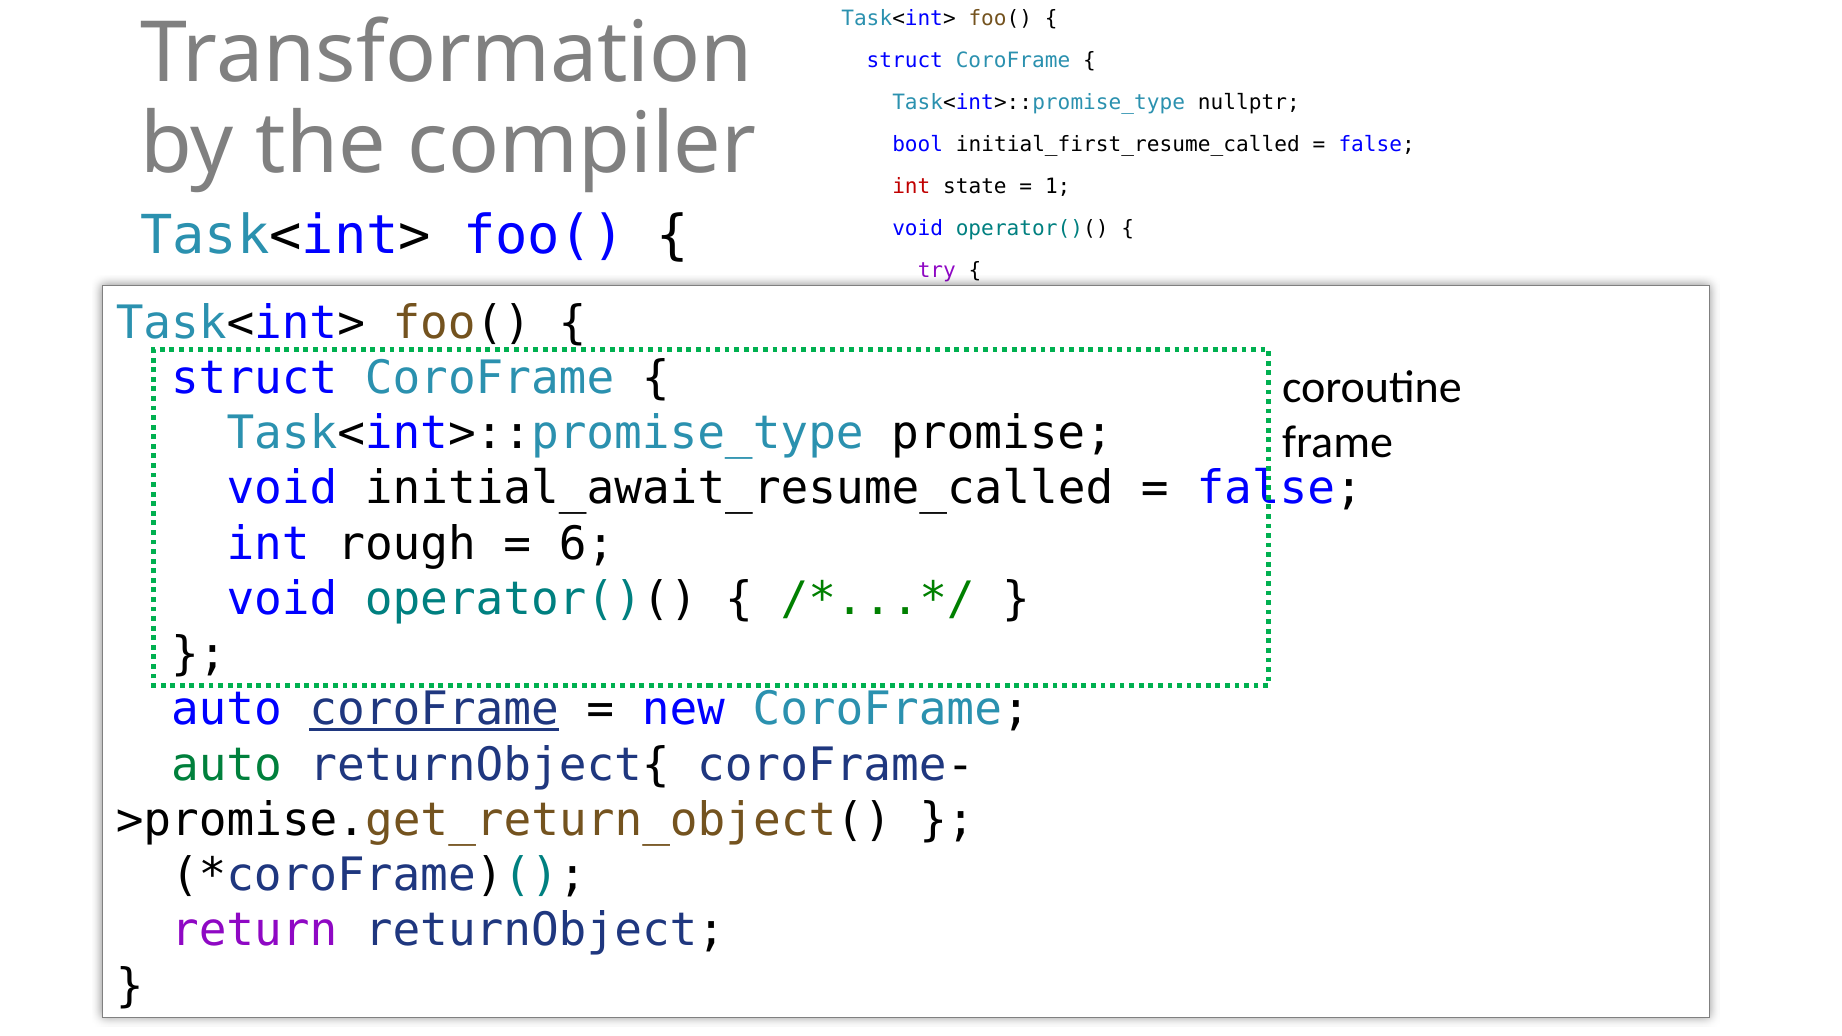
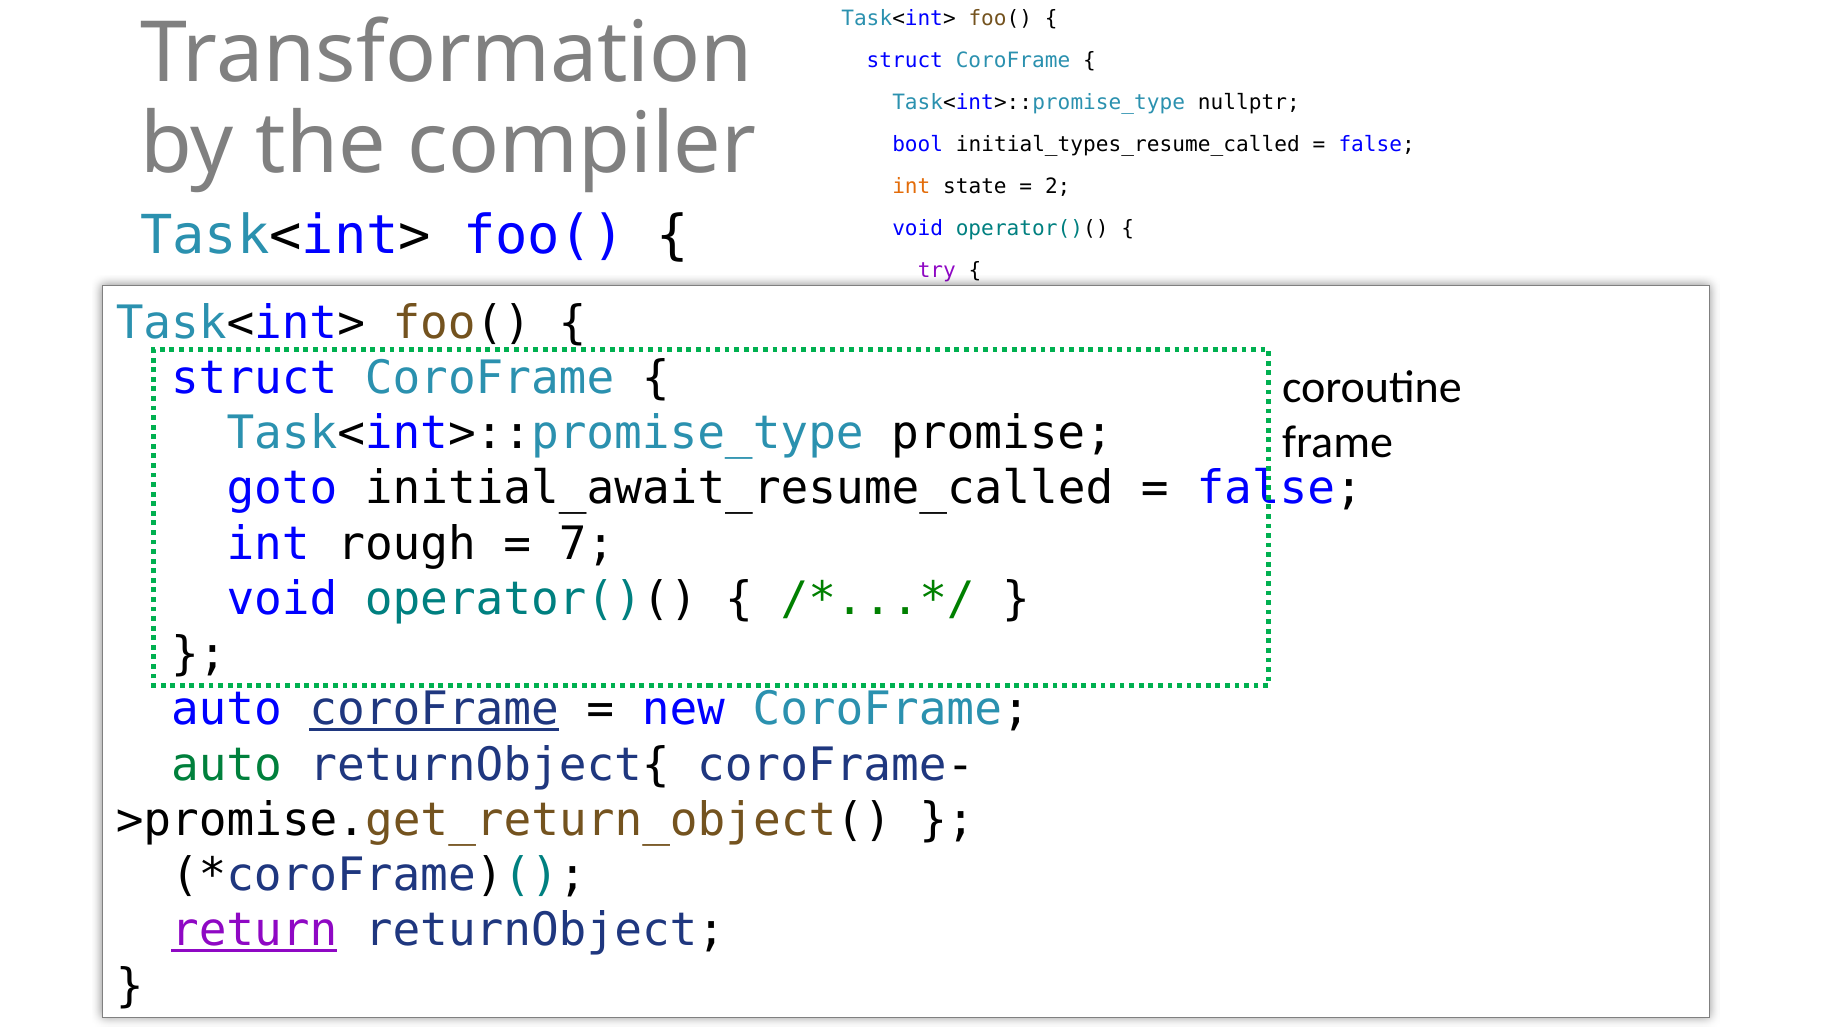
initial_first_resume_called: initial_first_resume_called -> initial_types_resume_called
int at (911, 186) colour: red -> orange
1: 1 -> 2
void at (282, 489): void -> goto
6: 6 -> 7
return at (254, 931) underline: none -> present
